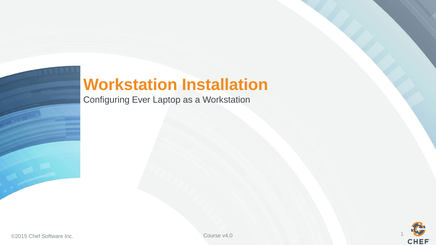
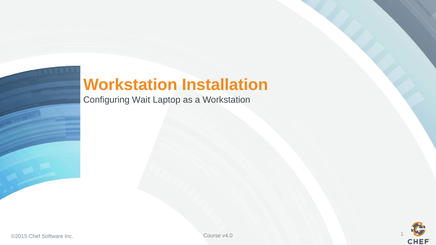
Ever: Ever -> Wait
